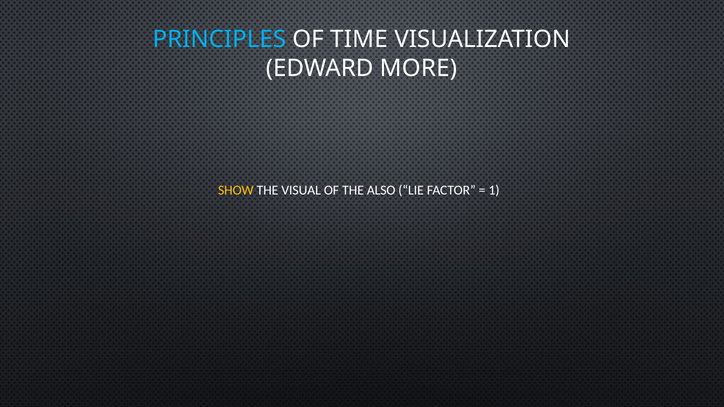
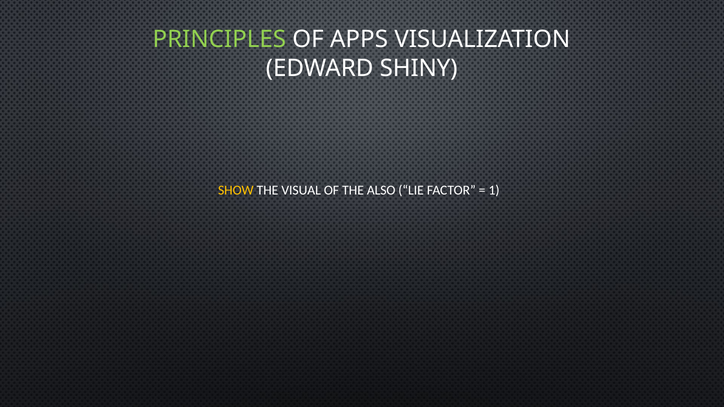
PRINCIPLES colour: light blue -> light green
TIME: TIME -> APPS
MORE: MORE -> SHINY
